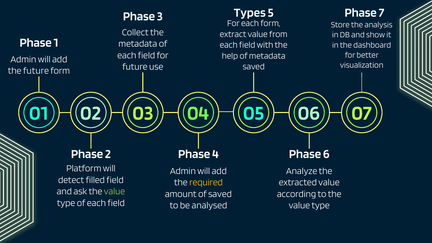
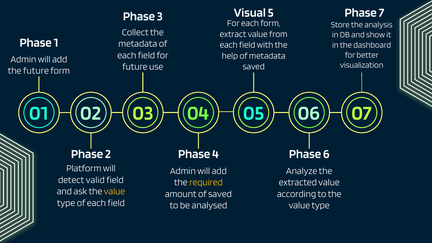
Types: Types -> Visual
filled: filled -> valid
value at (114, 191) colour: light green -> yellow
